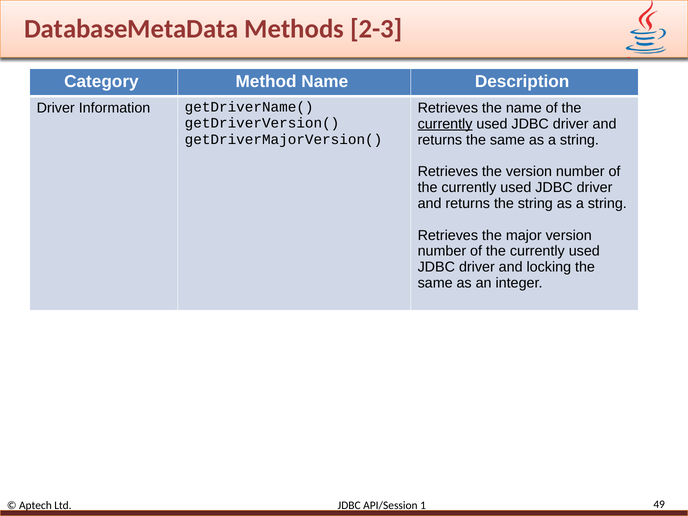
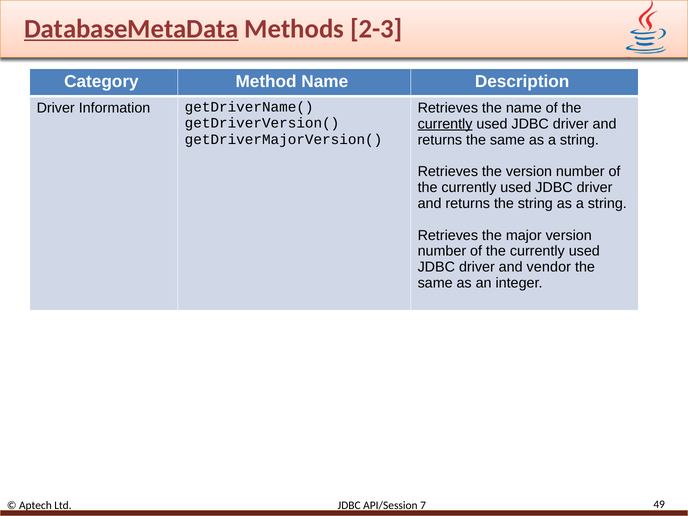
DatabaseMetaData underline: none -> present
locking: locking -> vendor
1: 1 -> 7
